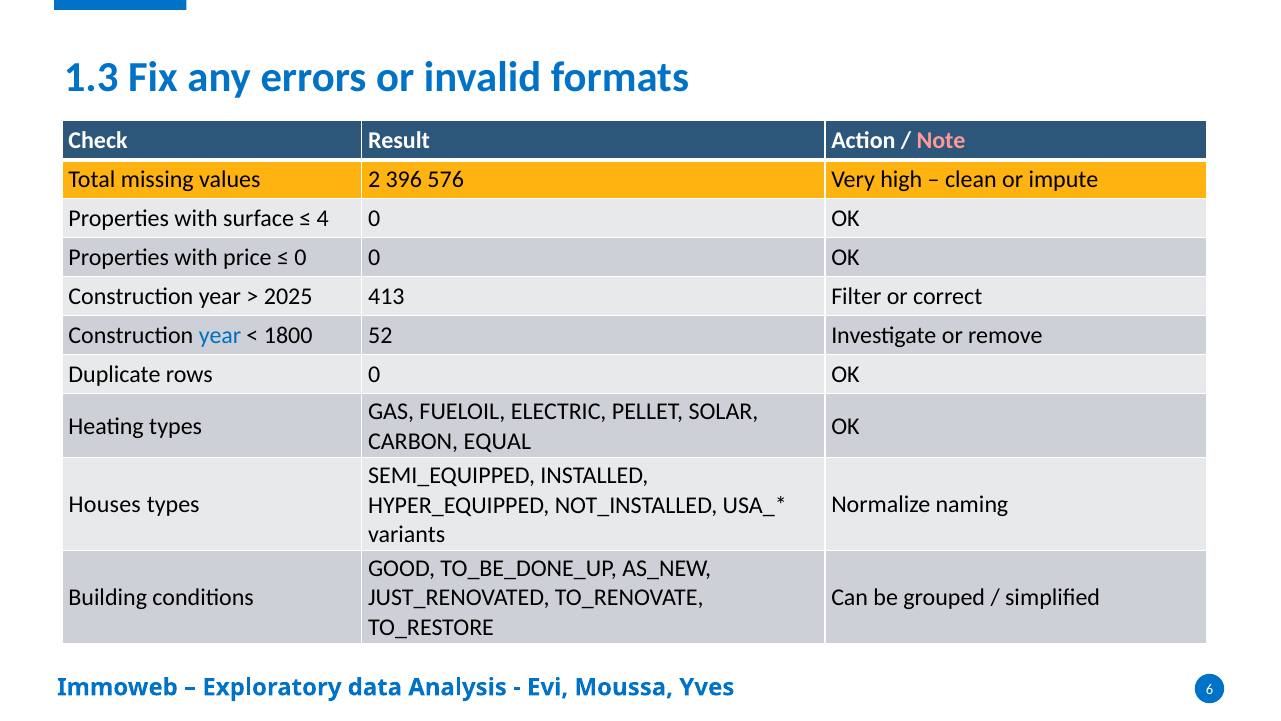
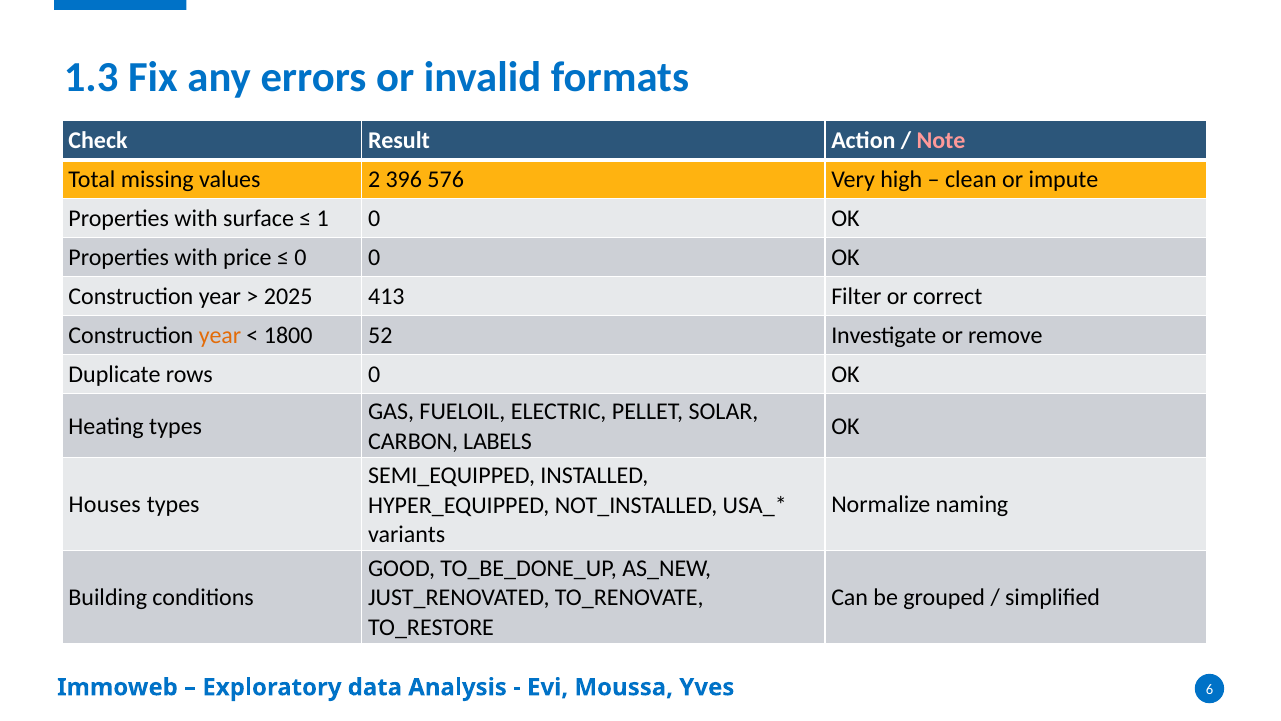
4: 4 -> 1
year at (220, 335) colour: blue -> orange
EQUAL: EQUAL -> LABELS
